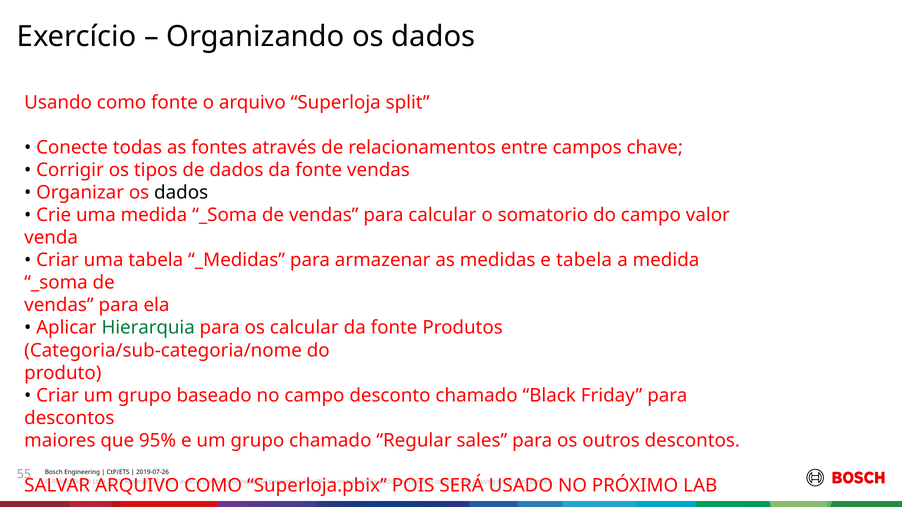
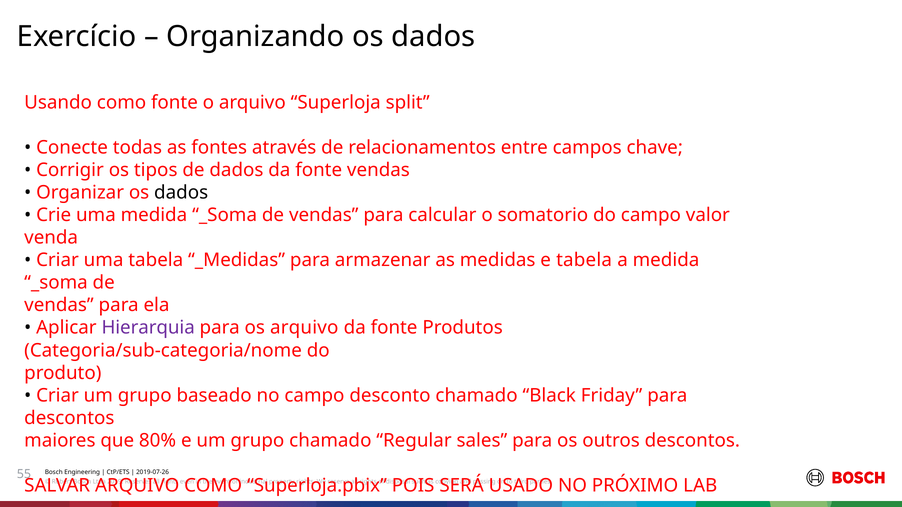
Hierarquia colour: green -> purple
os calcular: calcular -> arquivo
95%: 95% -> 80%
